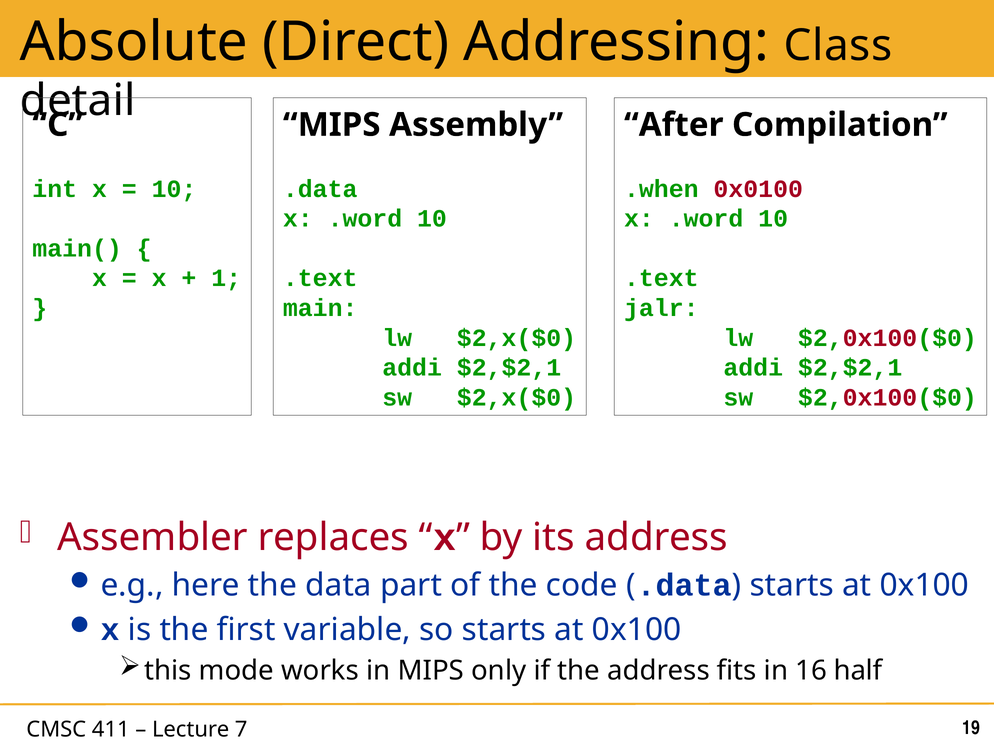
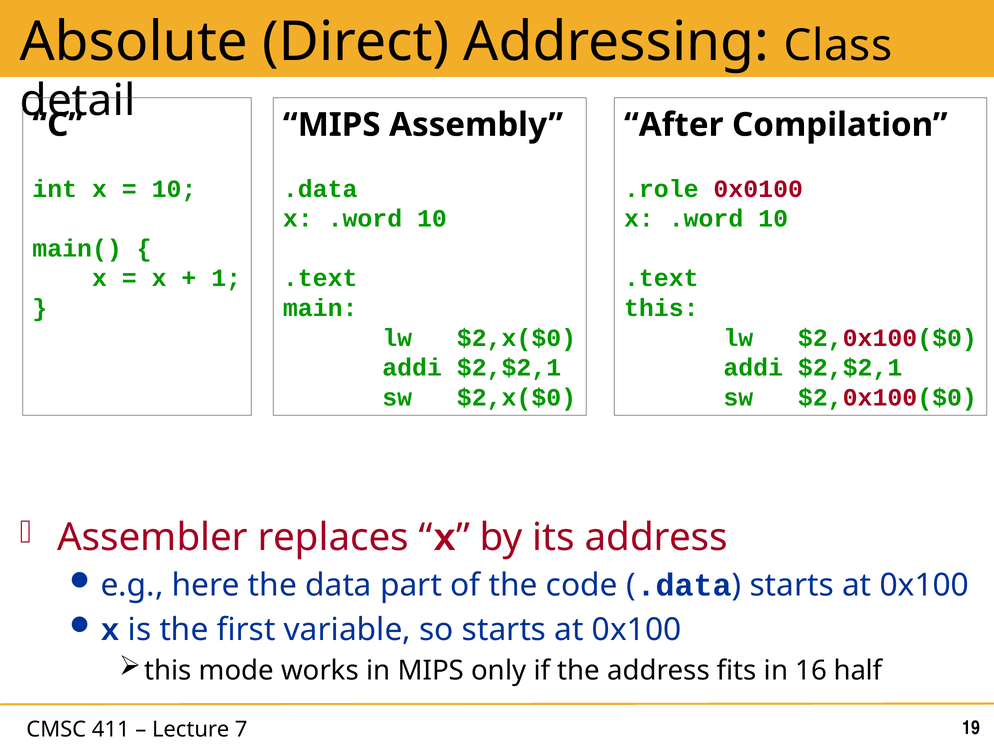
.when: .when -> .role
jalr at (661, 308): jalr -> this
